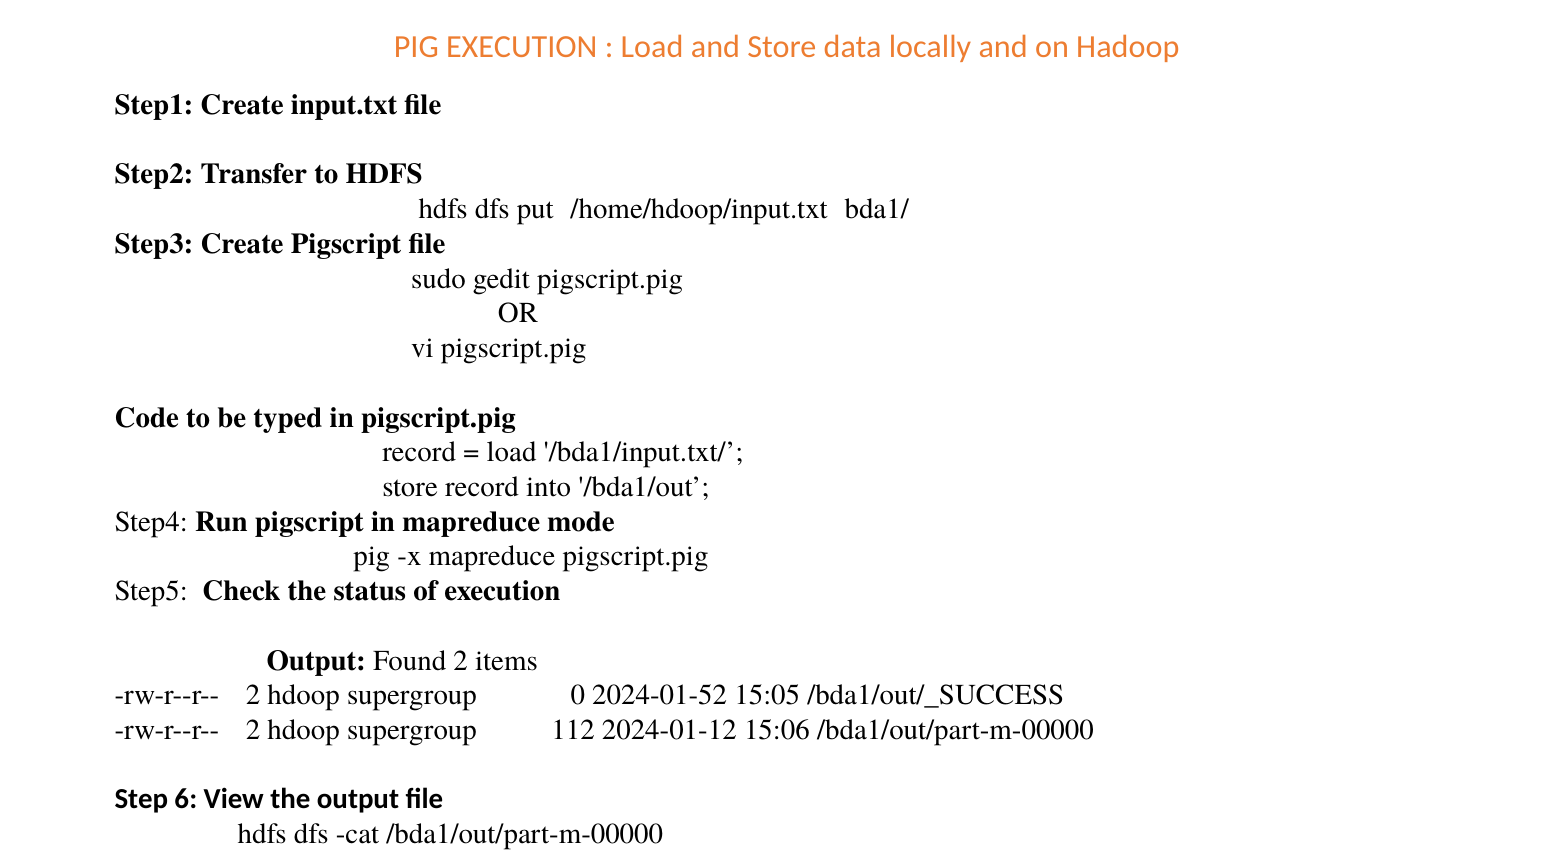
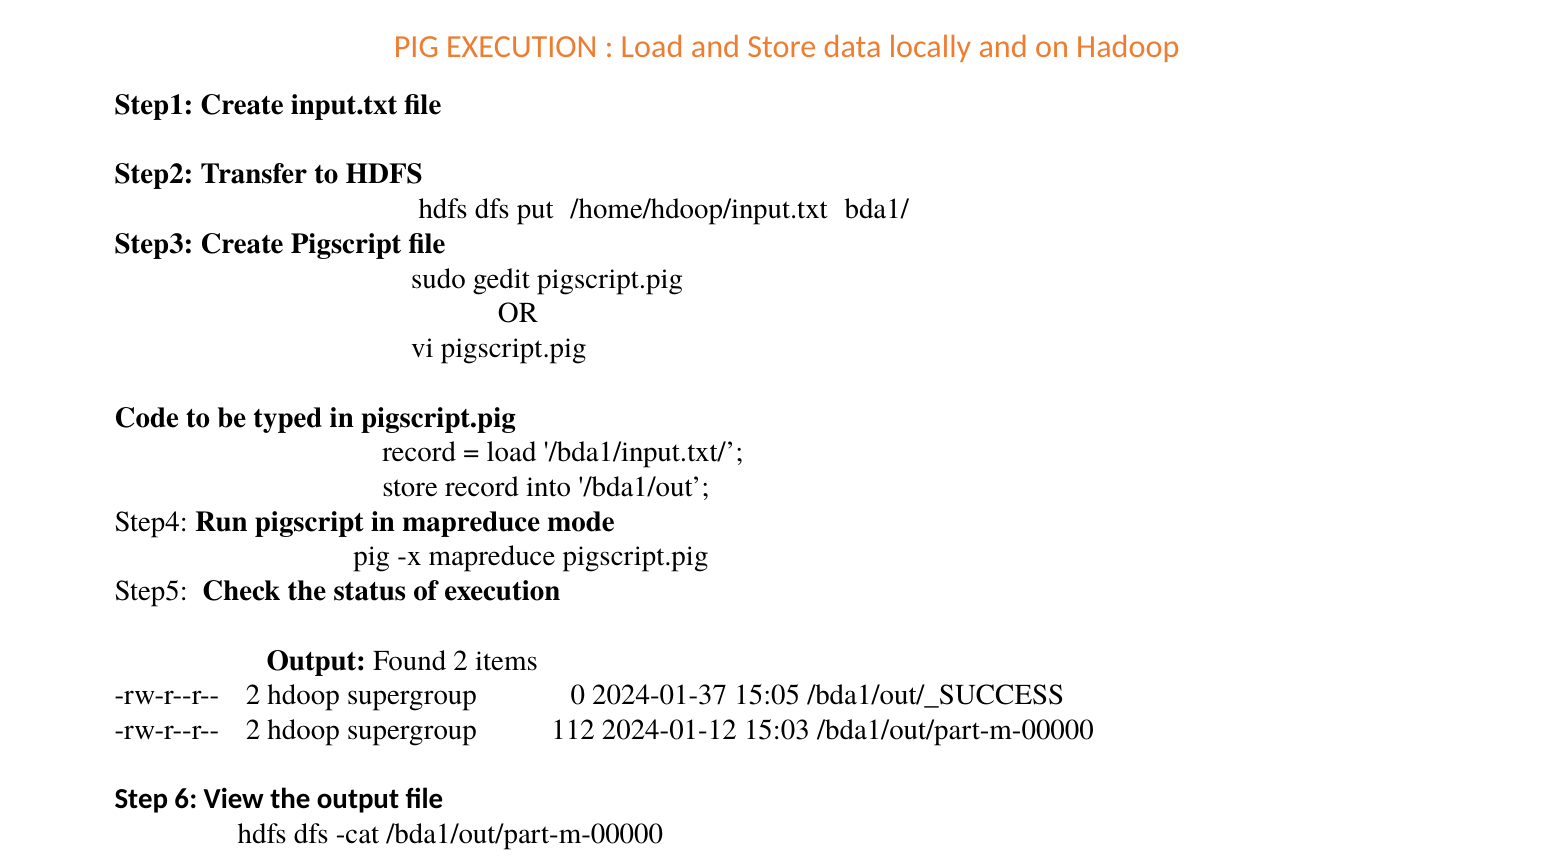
2024-01-52: 2024-01-52 -> 2024-01-37
15:06: 15:06 -> 15:03
